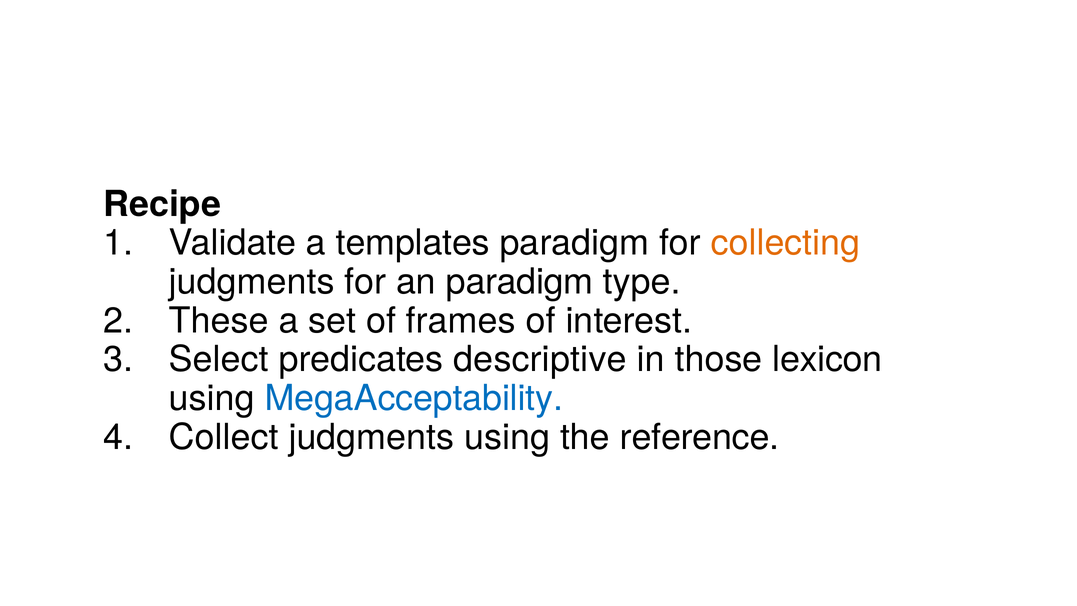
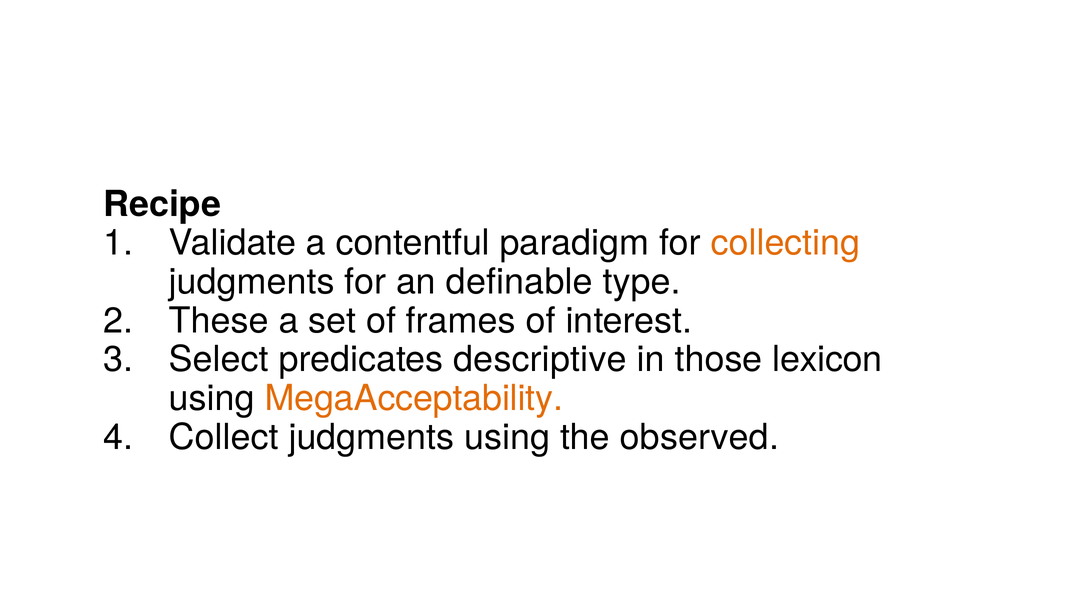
templates: templates -> contentful
an paradigm: paradigm -> definable
MegaAcceptability colour: blue -> orange
reference: reference -> observed
